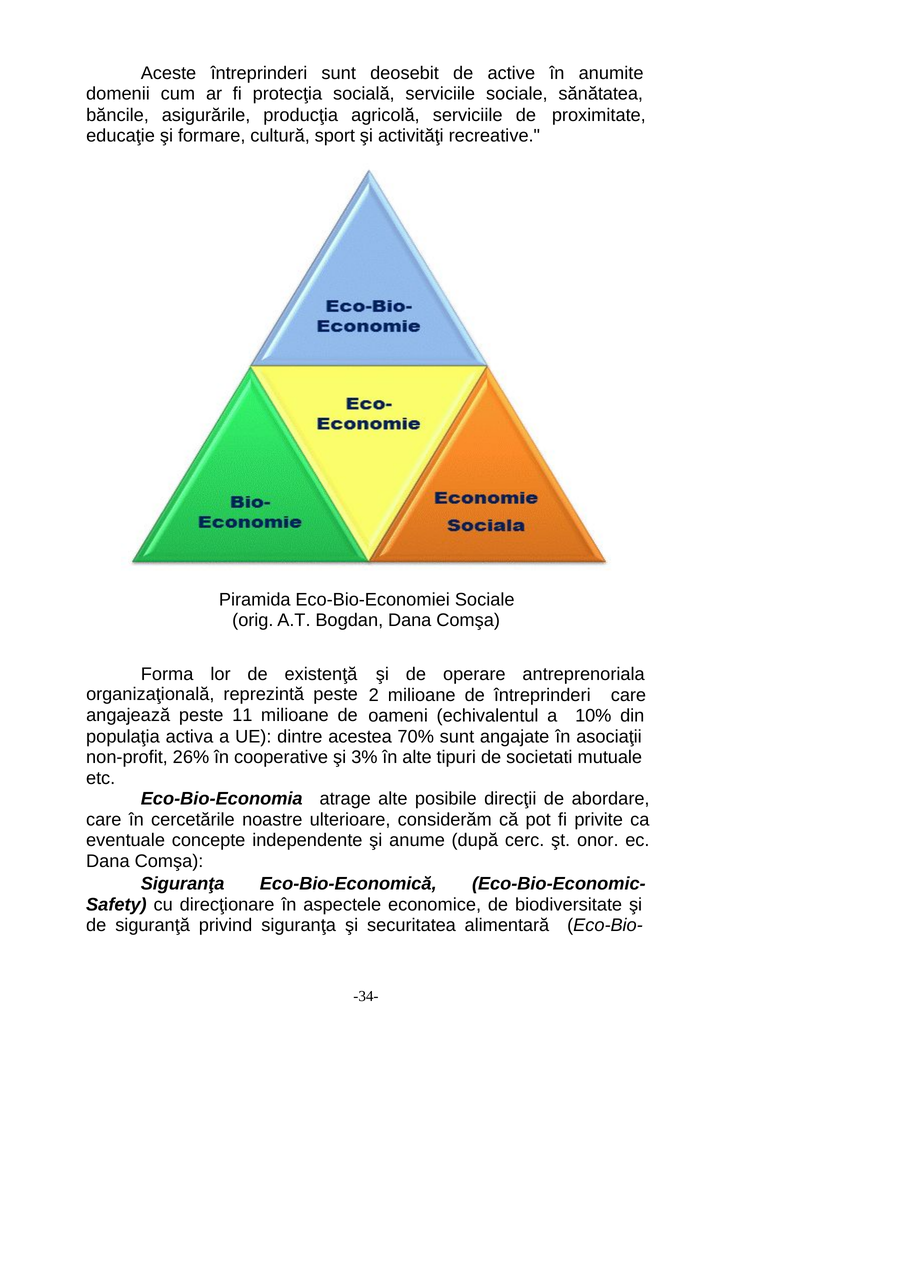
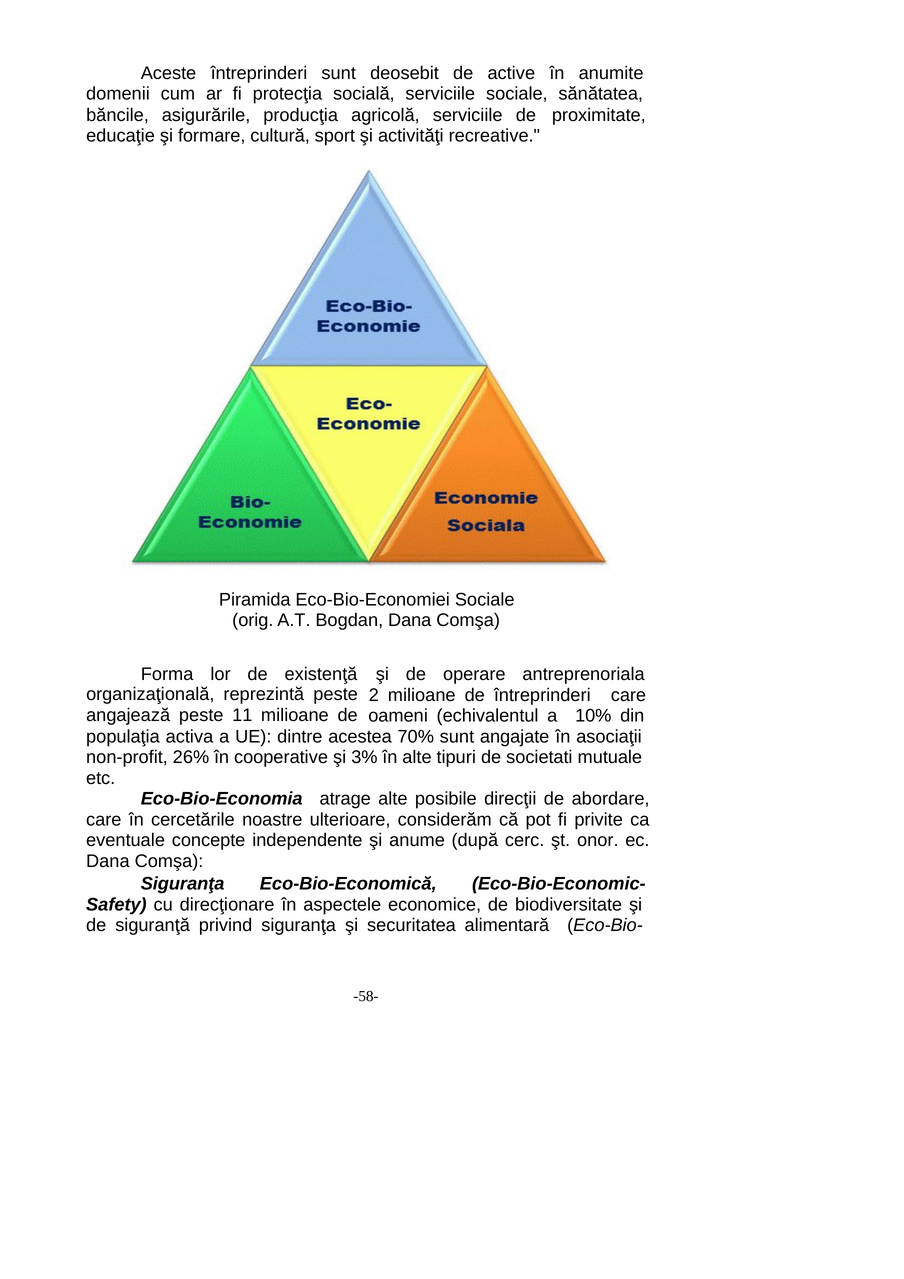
-34-: -34- -> -58-
